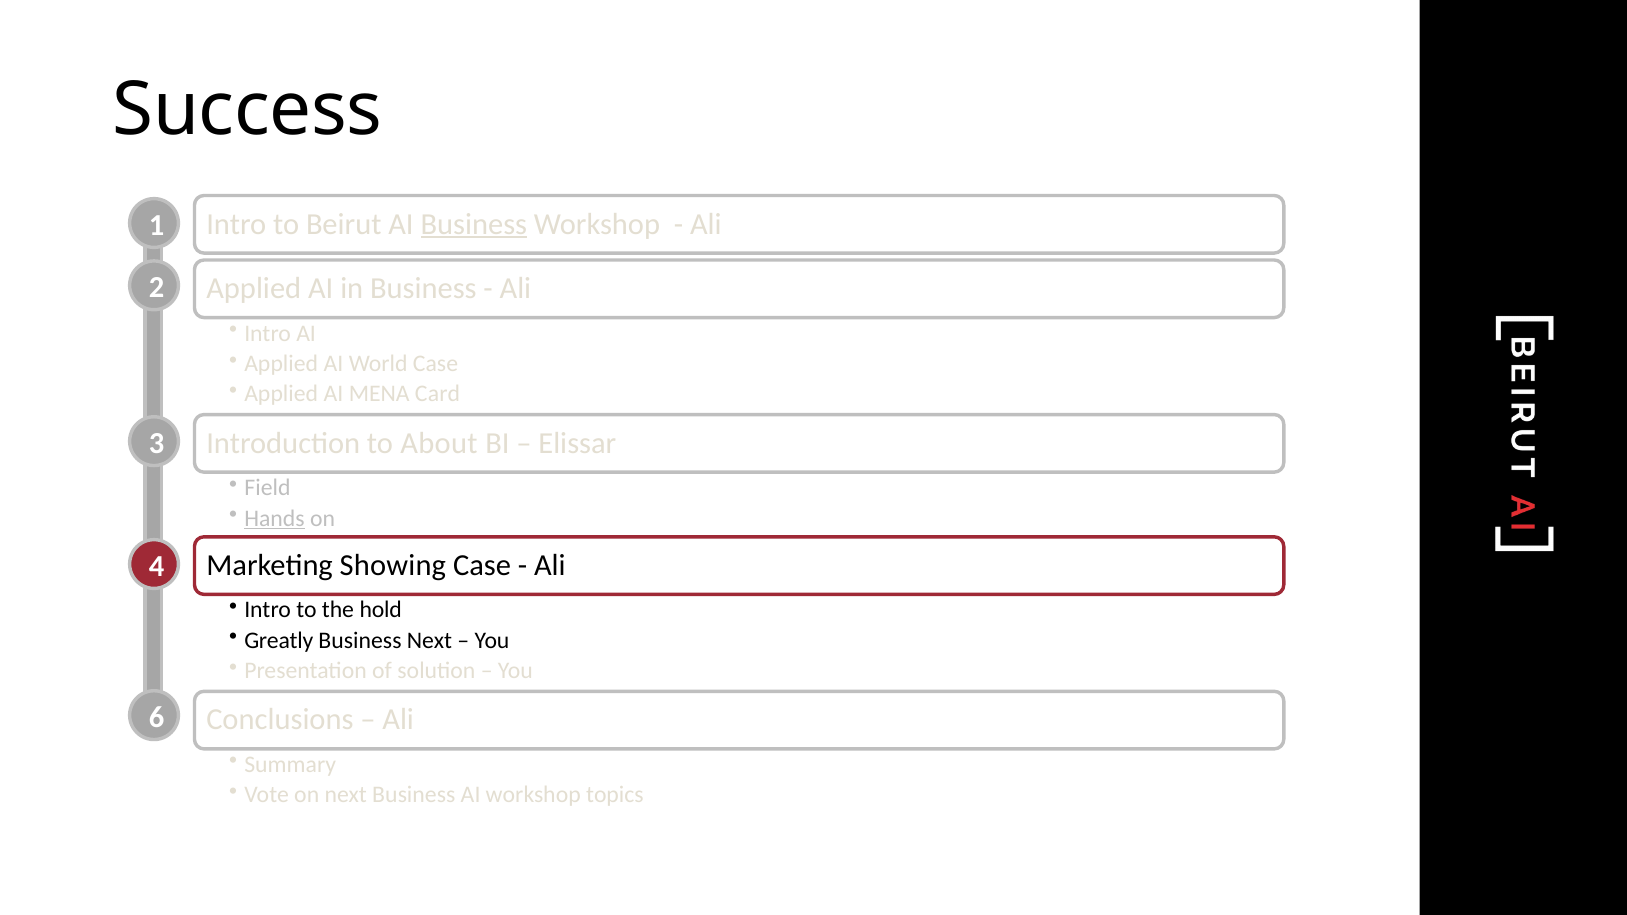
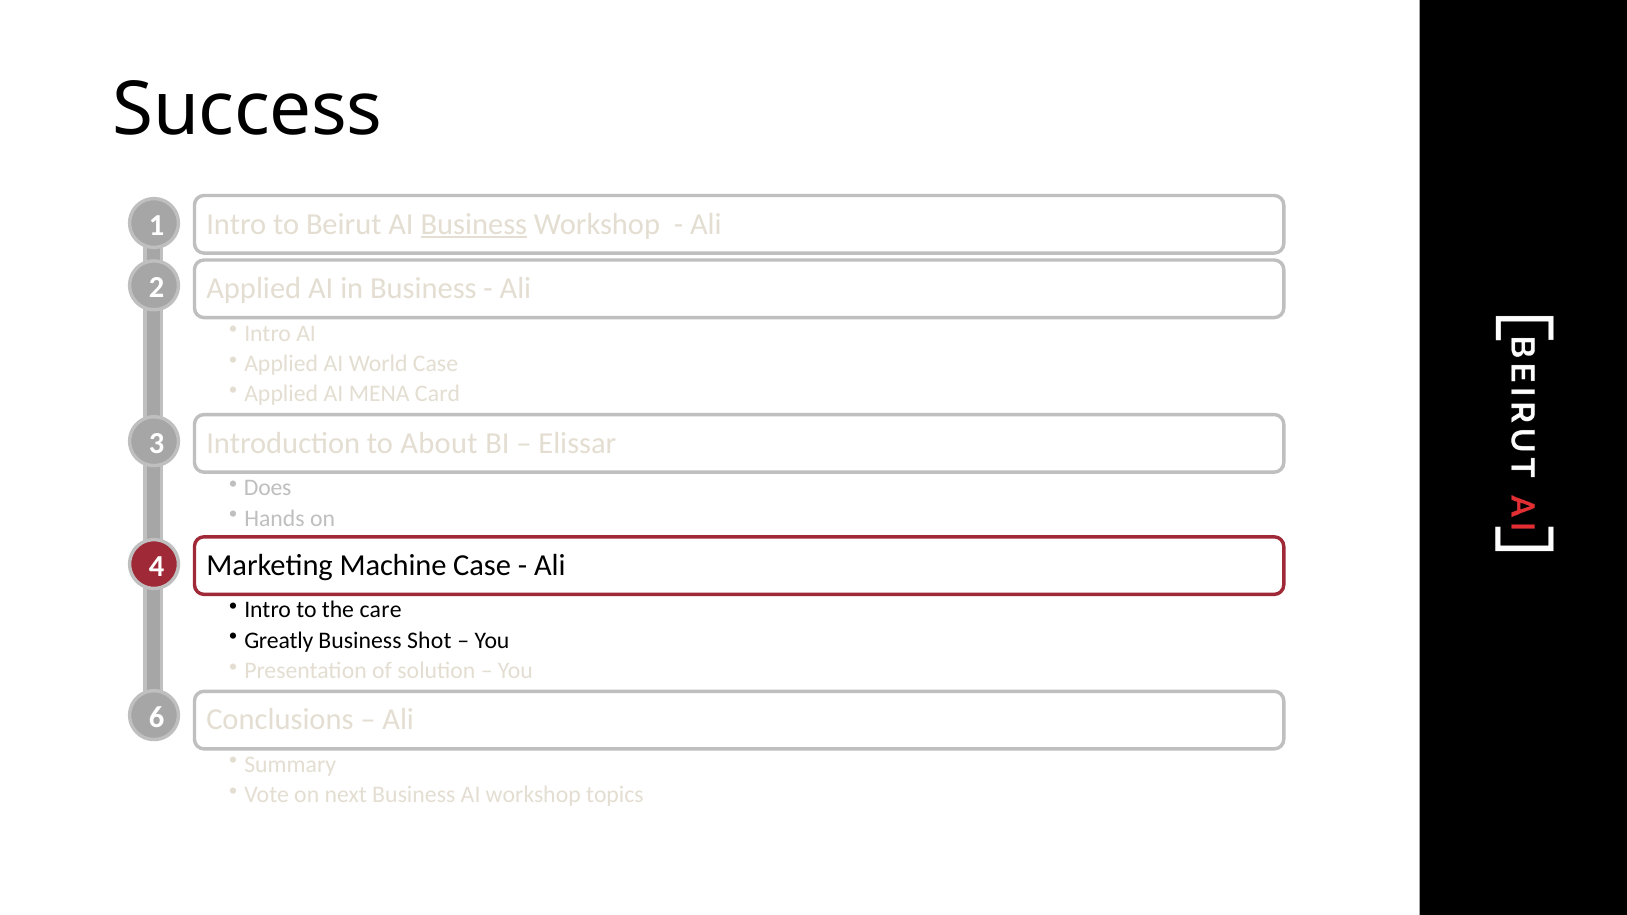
Field: Field -> Does
Hands underline: present -> none
Showing: Showing -> Machine
hold: hold -> care
Business Next: Next -> Shot
